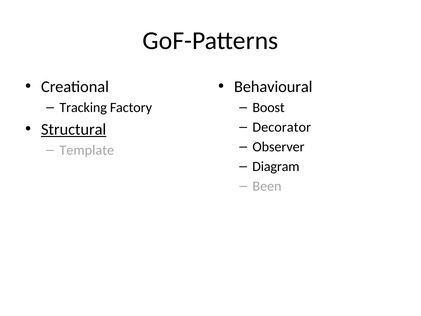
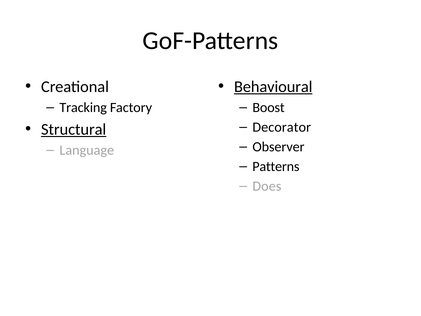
Behavioural underline: none -> present
Template: Template -> Language
Diagram: Diagram -> Patterns
Been: Been -> Does
